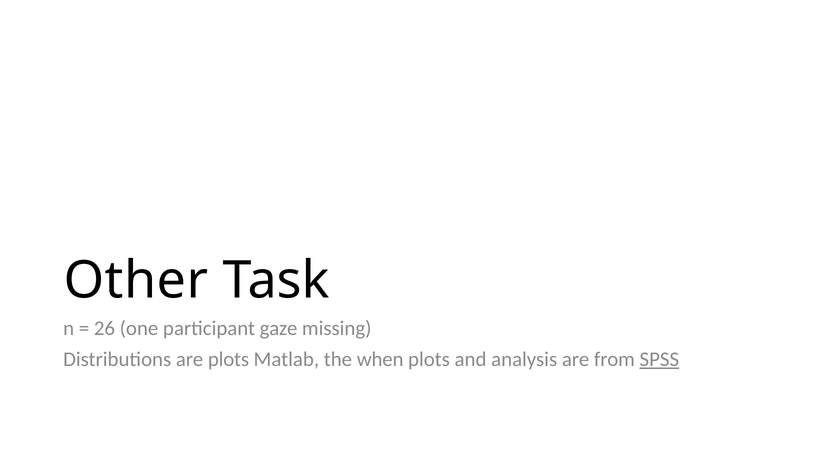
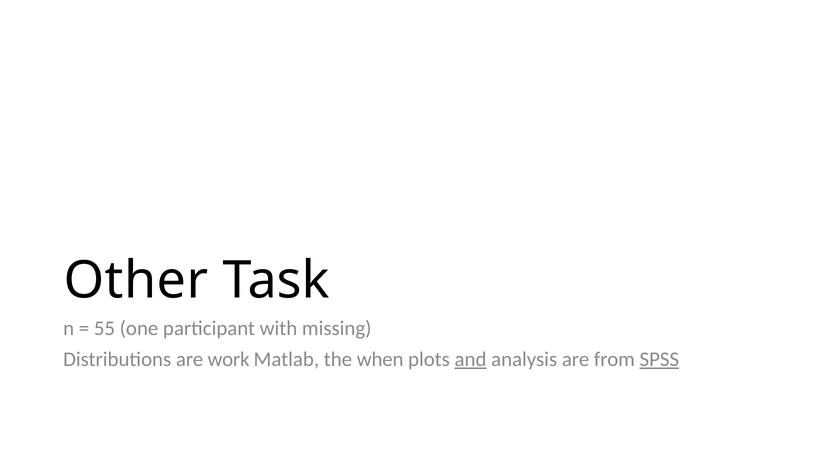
26: 26 -> 55
gaze: gaze -> with
are plots: plots -> work
and underline: none -> present
